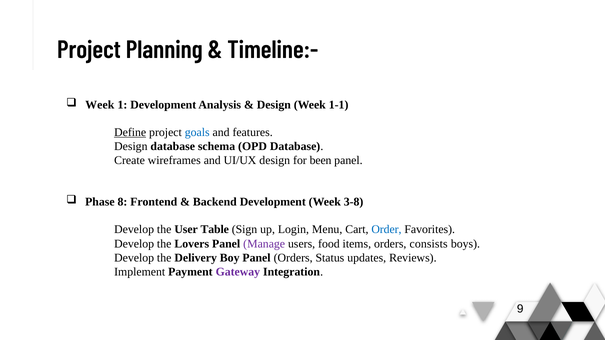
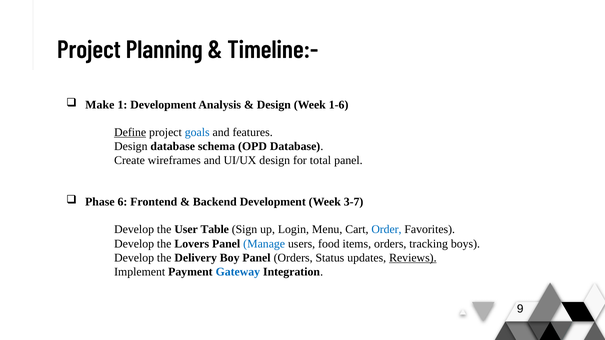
Week at (100, 105): Week -> Make
1-1: 1-1 -> 1-6
been: been -> total
8: 8 -> 6
3-8: 3-8 -> 3-7
Manage colour: purple -> blue
consists: consists -> tracking
Reviews underline: none -> present
Gateway colour: purple -> blue
